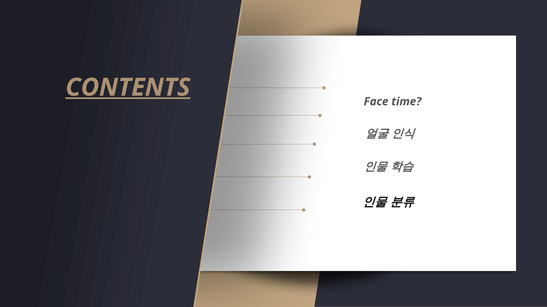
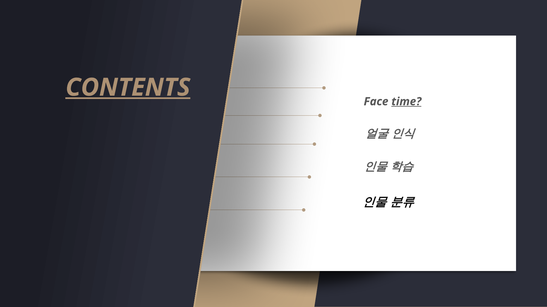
time underline: none -> present
